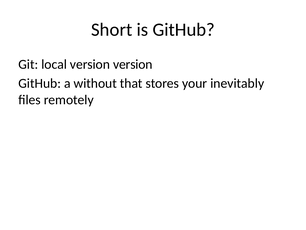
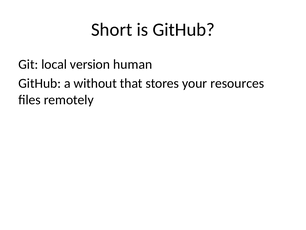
version version: version -> human
inevitably: inevitably -> resources
